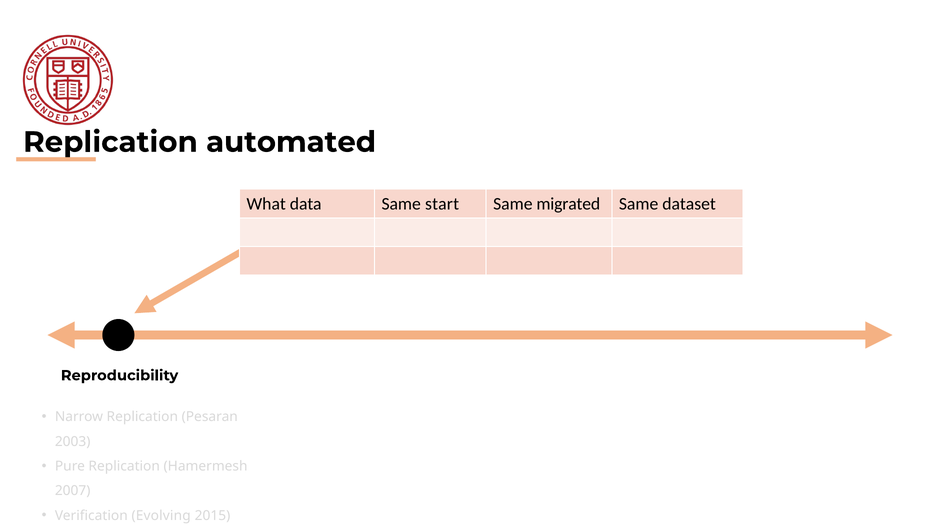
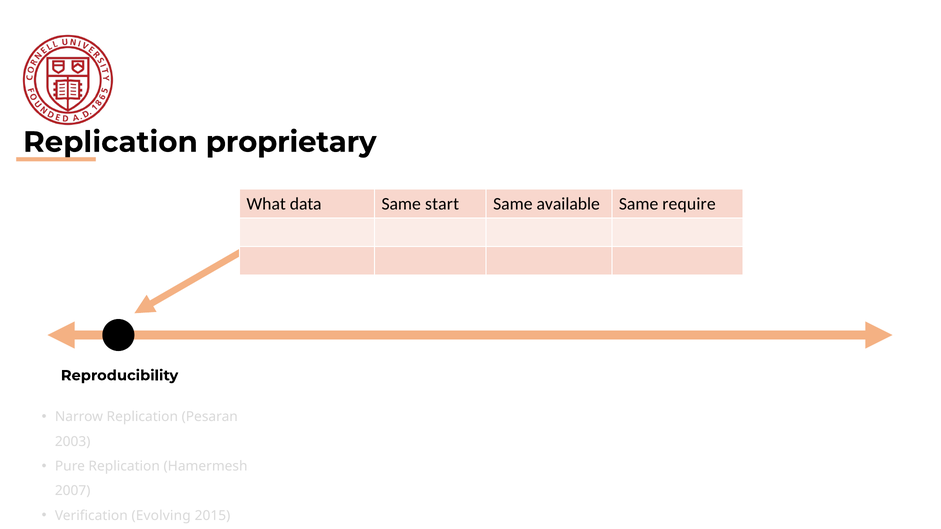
automated: automated -> proprietary
migrated: migrated -> available
dataset: dataset -> require
